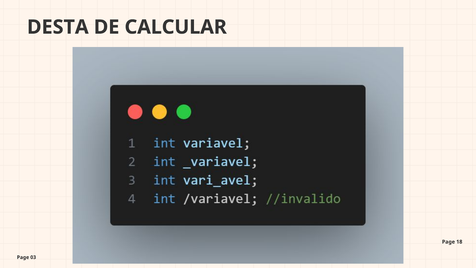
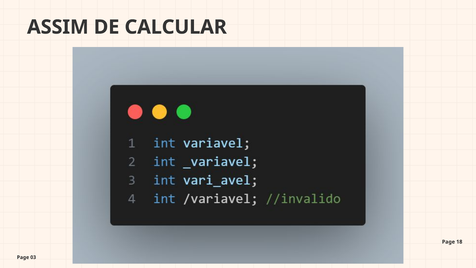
DESTA: DESTA -> ASSIM
